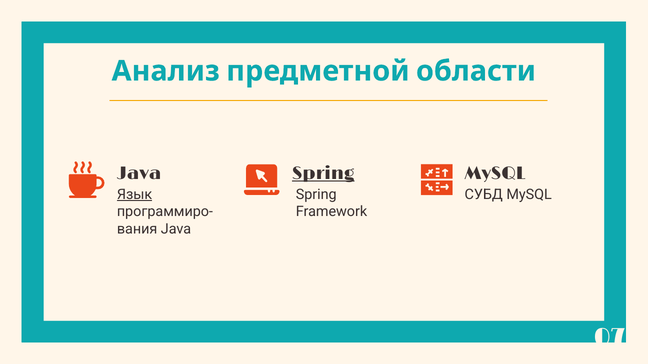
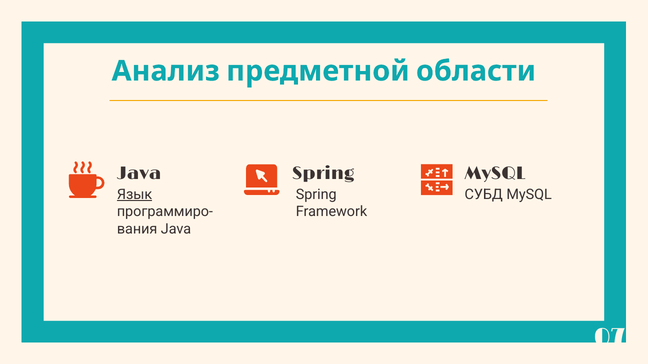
Spring at (323, 173) underline: present -> none
